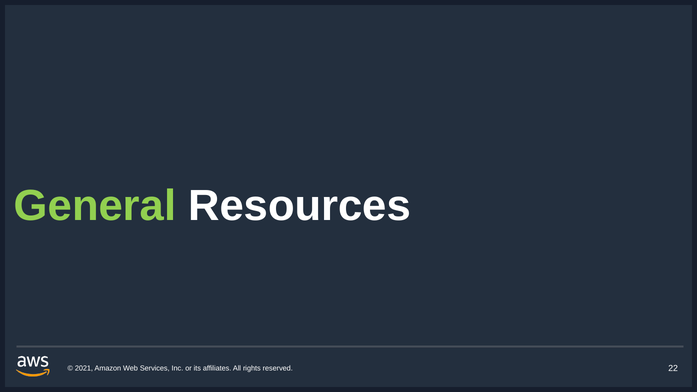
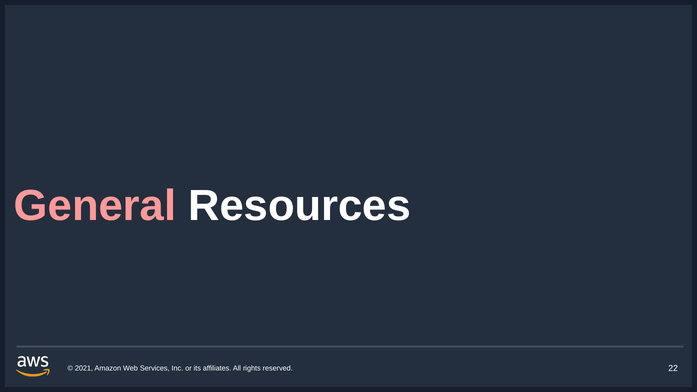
General colour: light green -> pink
